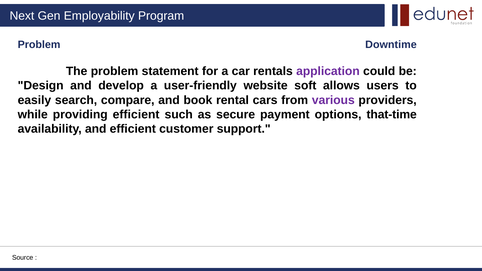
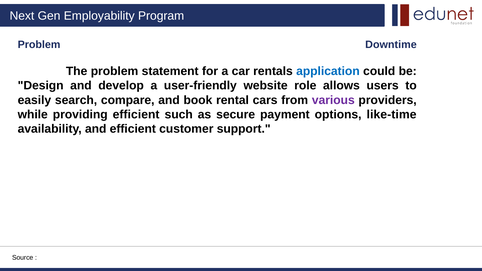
application colour: purple -> blue
soft: soft -> role
that-time: that-time -> like-time
